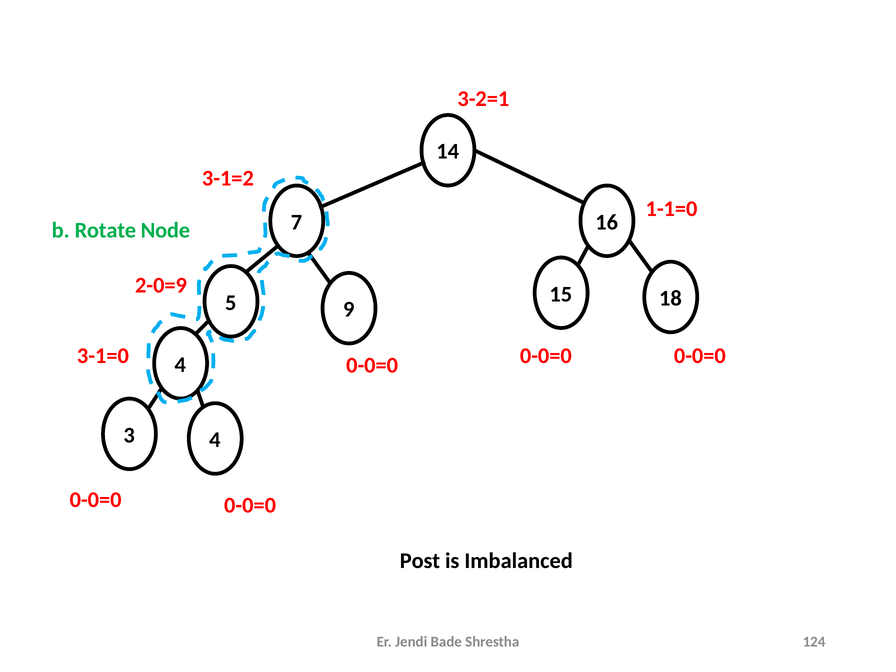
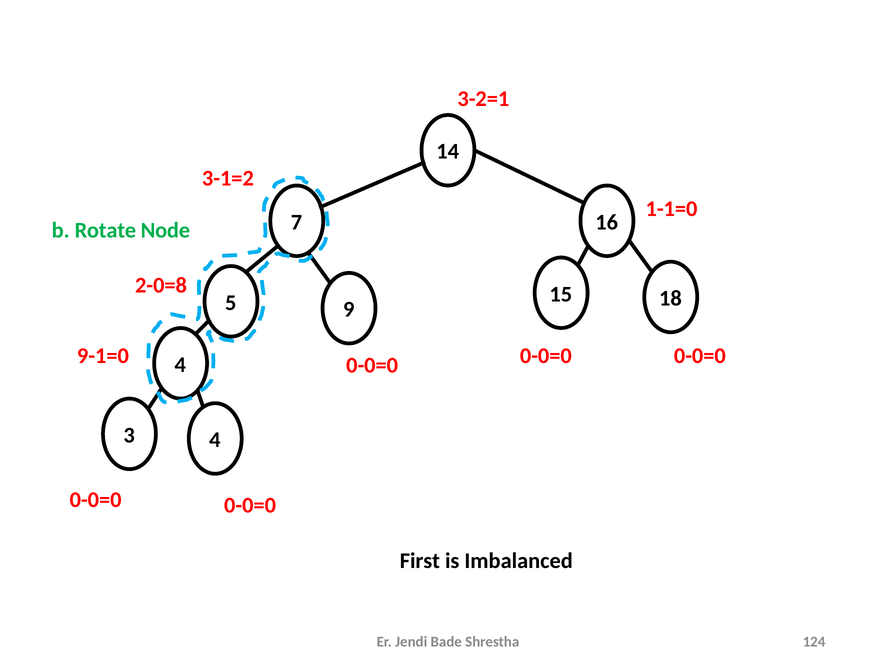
2-0=9: 2-0=9 -> 2-0=8
3-1=0: 3-1=0 -> 9-1=0
Post: Post -> First
